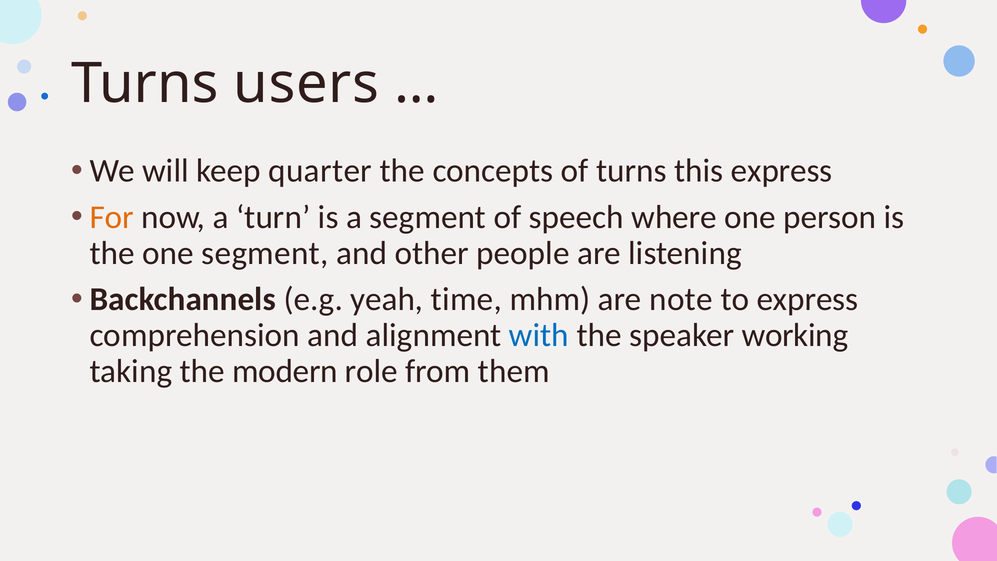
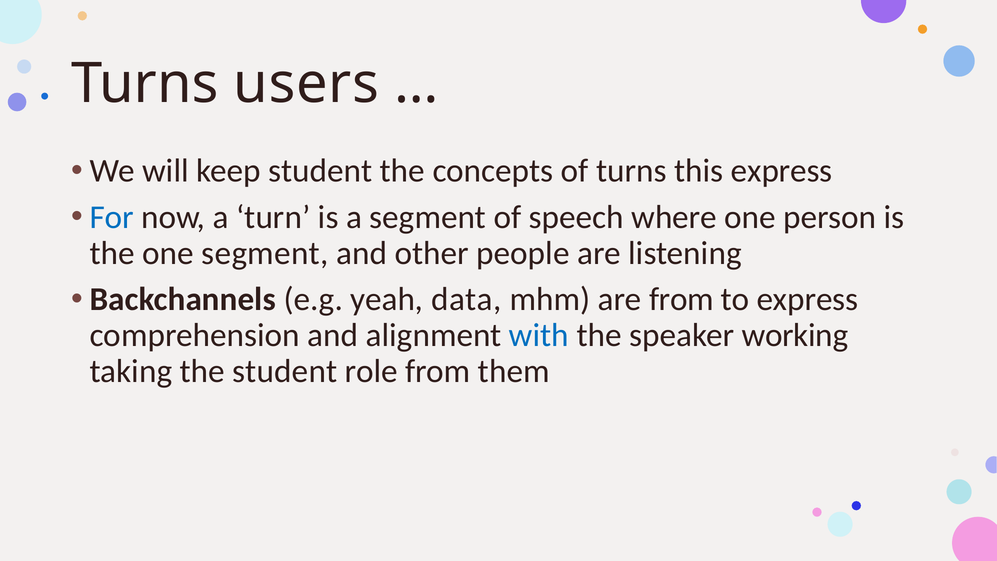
keep quarter: quarter -> student
For colour: orange -> blue
time: time -> data
are note: note -> from
the modern: modern -> student
